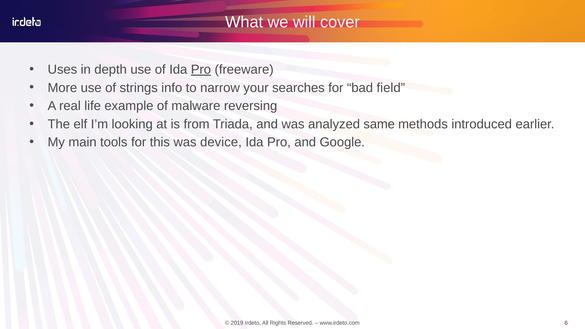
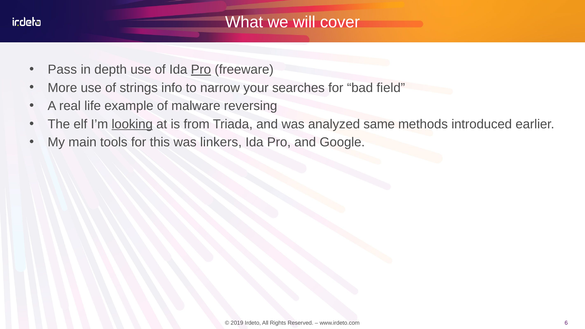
Uses: Uses -> Pass
looking underline: none -> present
device: device -> linkers
